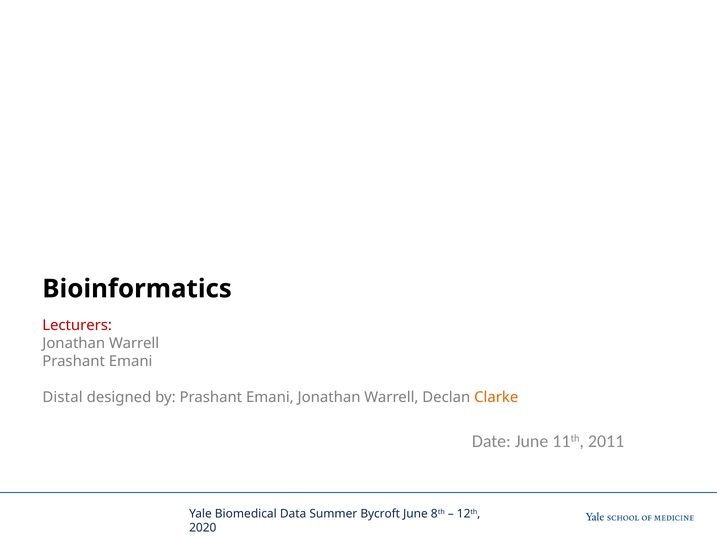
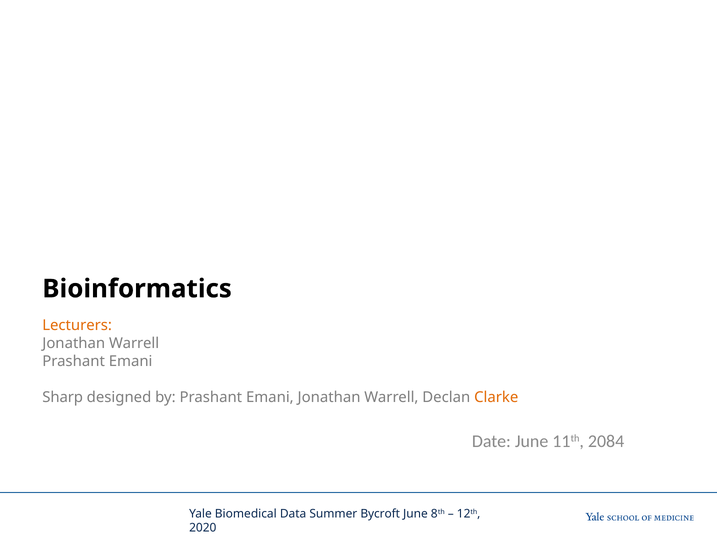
Lecturers colour: red -> orange
Distal: Distal -> Sharp
2011: 2011 -> 2084
